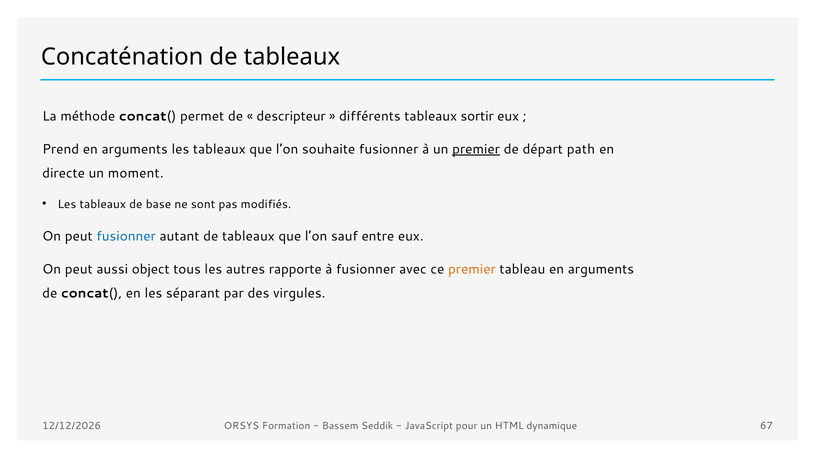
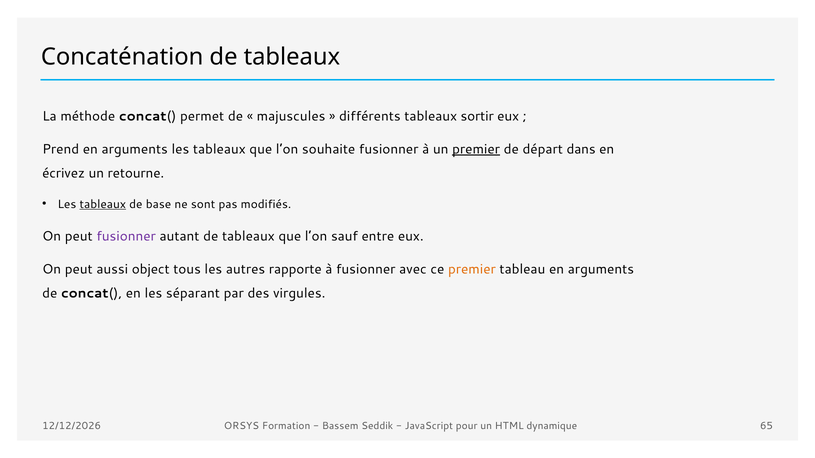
descripteur: descripteur -> majuscules
path: path -> dans
directe: directe -> écrivez
moment: moment -> retourne
tableaux at (103, 204) underline: none -> present
fusionner at (126, 236) colour: blue -> purple
67: 67 -> 65
